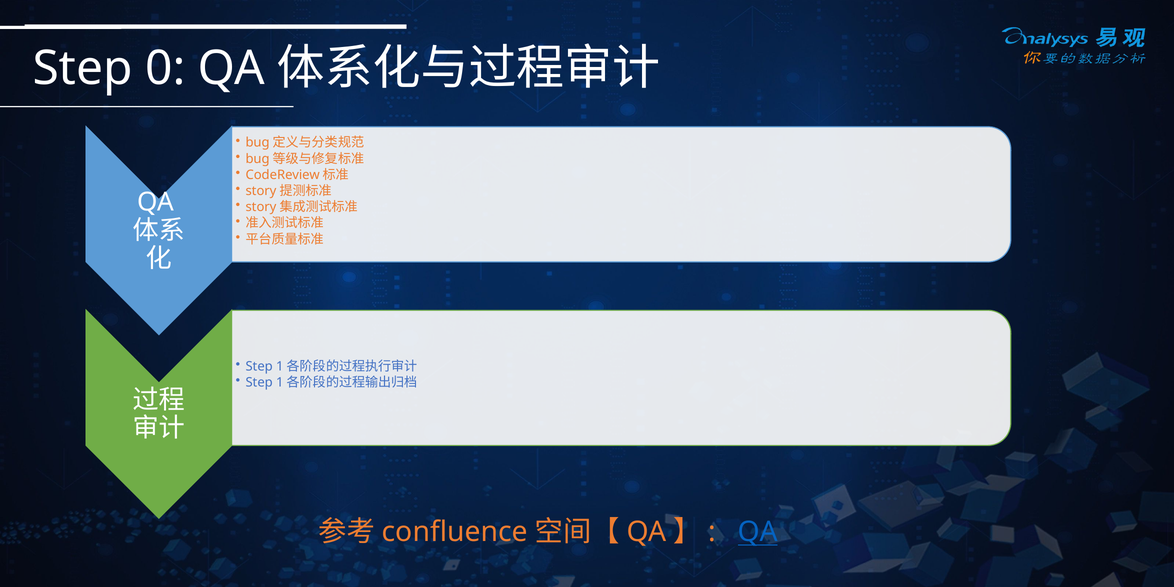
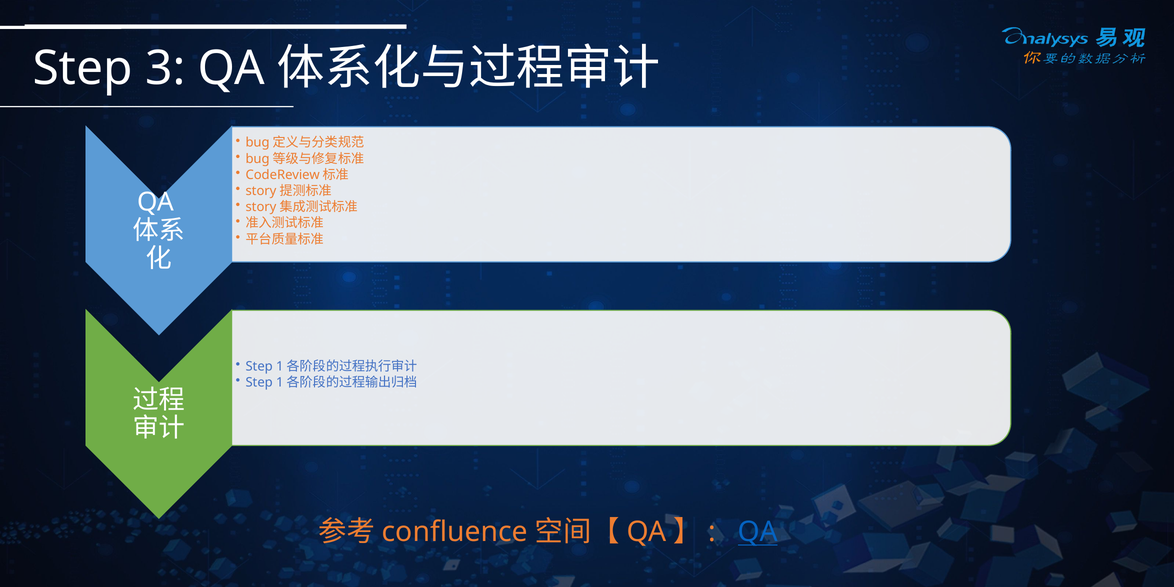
0: 0 -> 3
